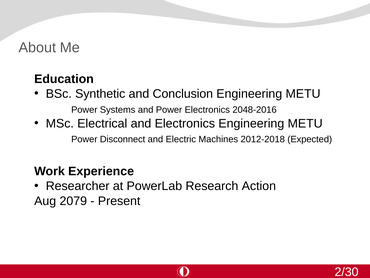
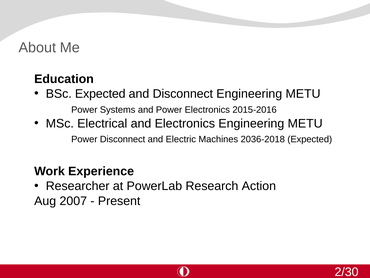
BSc Synthetic: Synthetic -> Expected
and Conclusion: Conclusion -> Disconnect
2048-2016: 2048-2016 -> 2015-2016
2012-2018: 2012-2018 -> 2036-2018
2079: 2079 -> 2007
